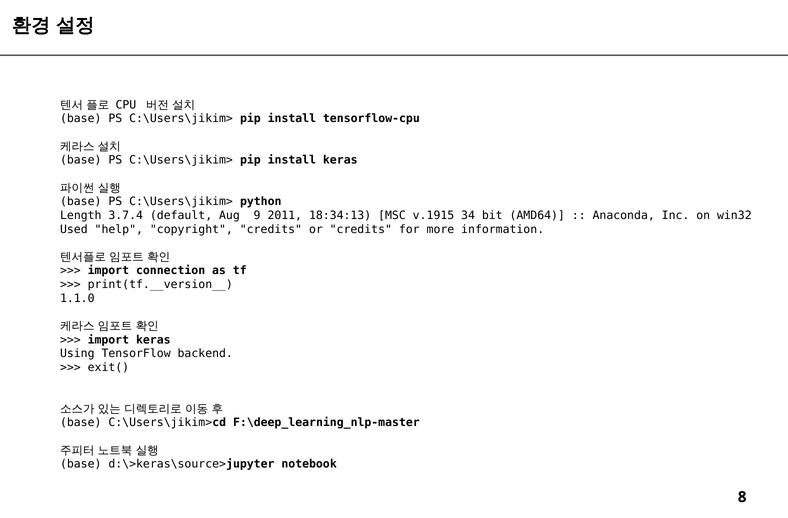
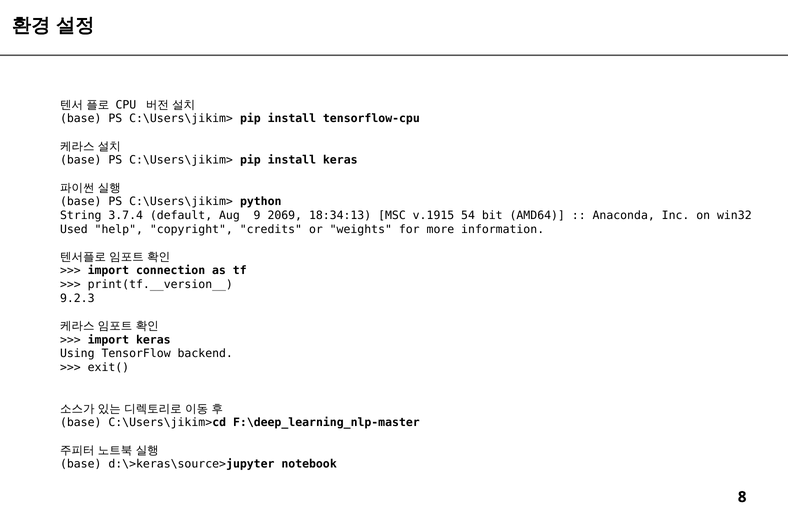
Length: Length -> String
2011: 2011 -> 2069
34: 34 -> 54
or credits: credits -> weights
1.1.0: 1.1.0 -> 9.2.3
